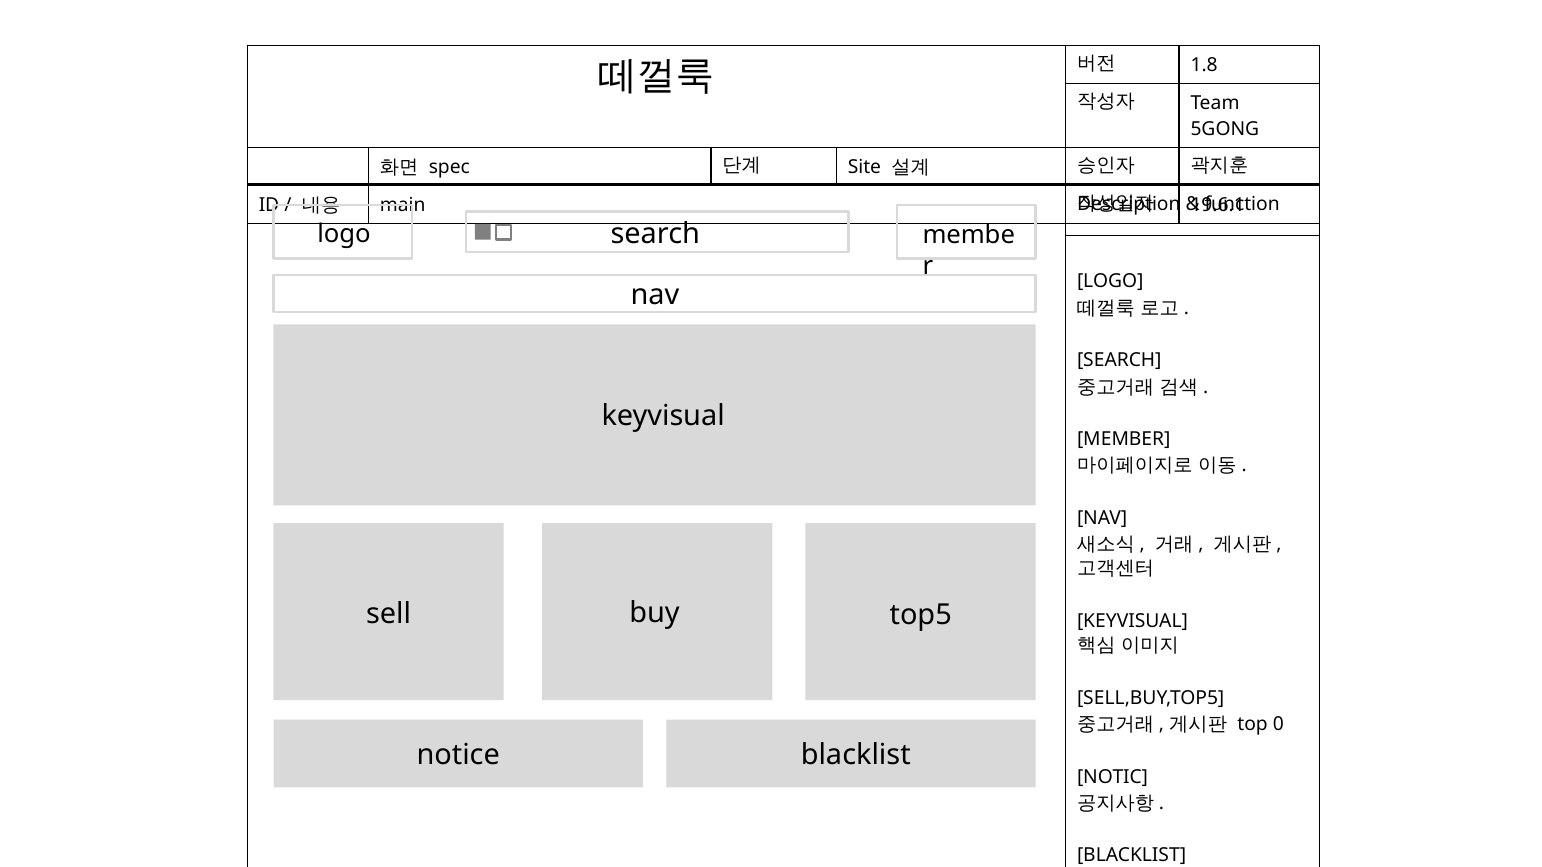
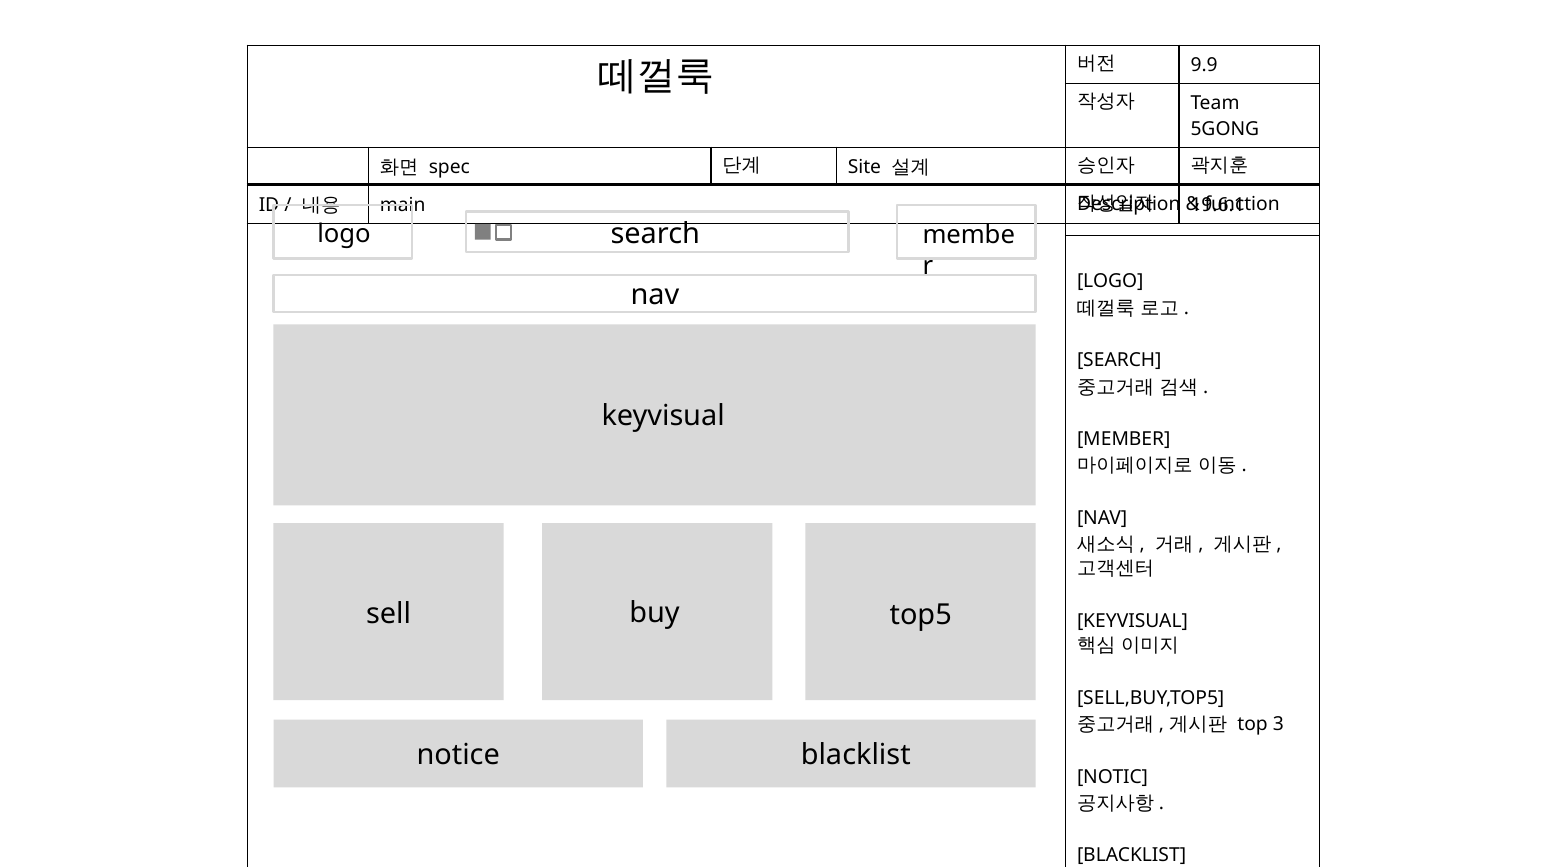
1.8: 1.8 -> 9.9
0: 0 -> 3
